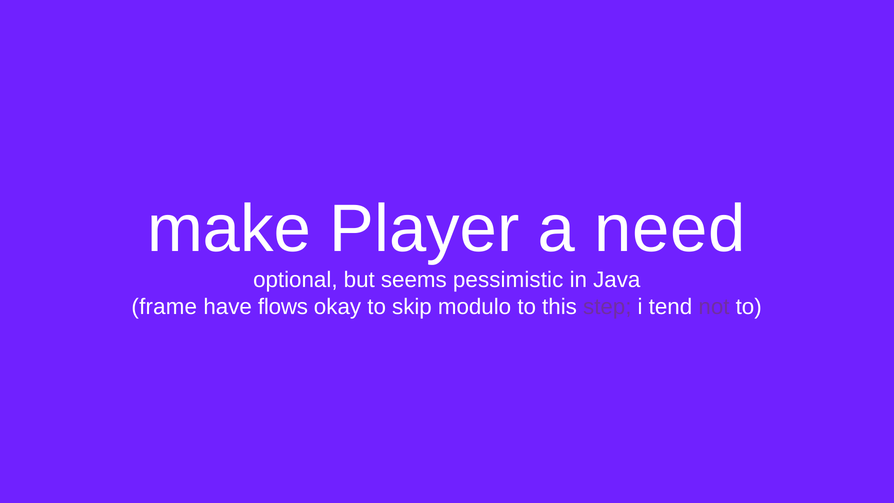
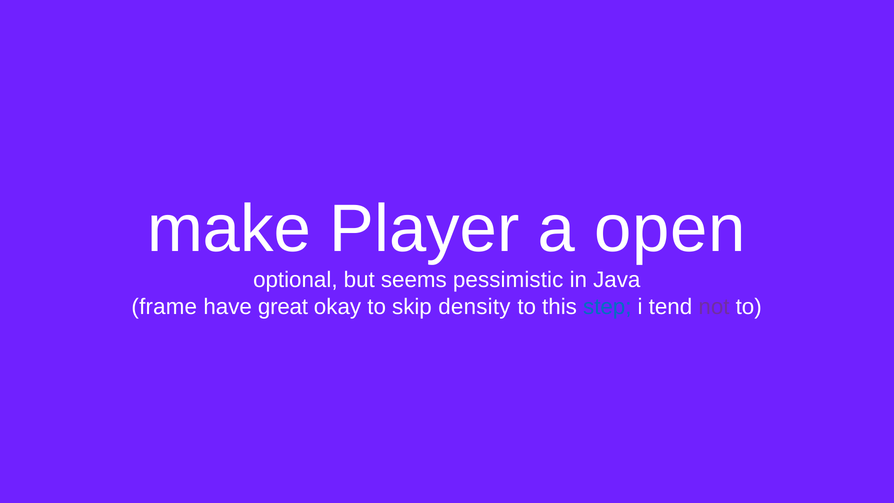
need: need -> open
flows: flows -> great
modulo: modulo -> density
step colour: purple -> blue
